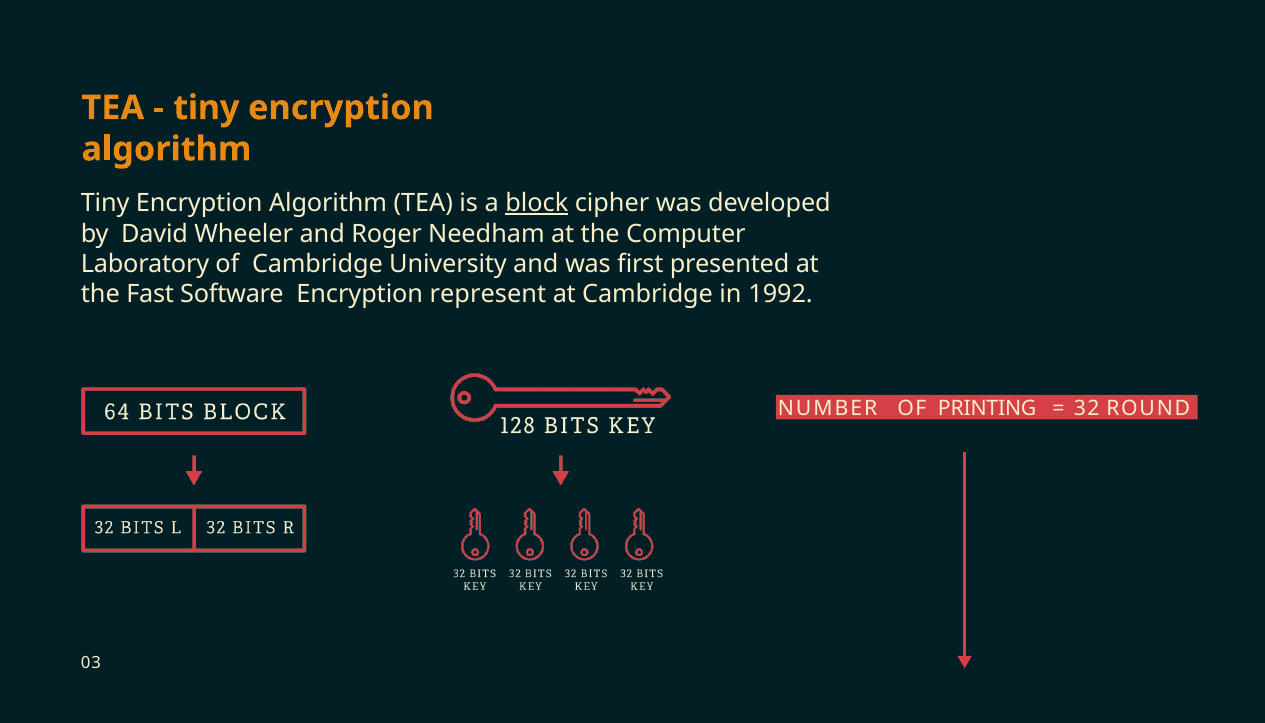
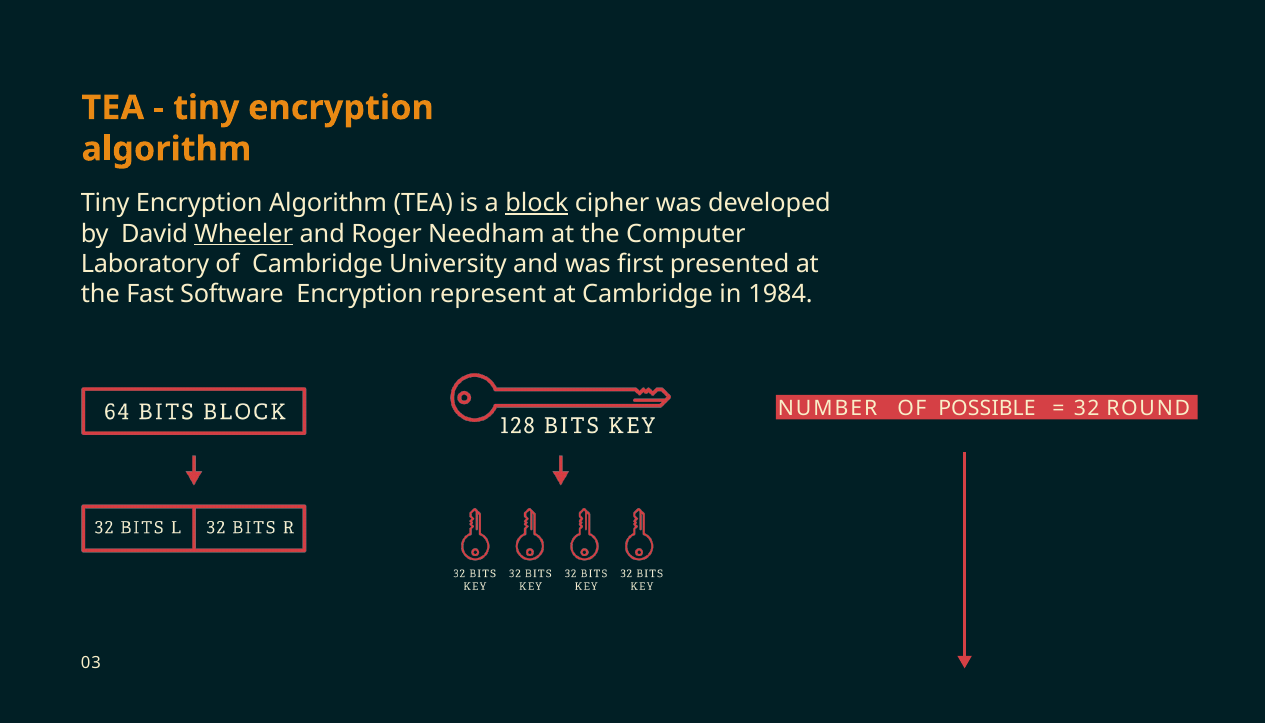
Wheeler underline: none -> present
1992: 1992 -> 1984
PRINTING: PRINTING -> POSSIBLE
